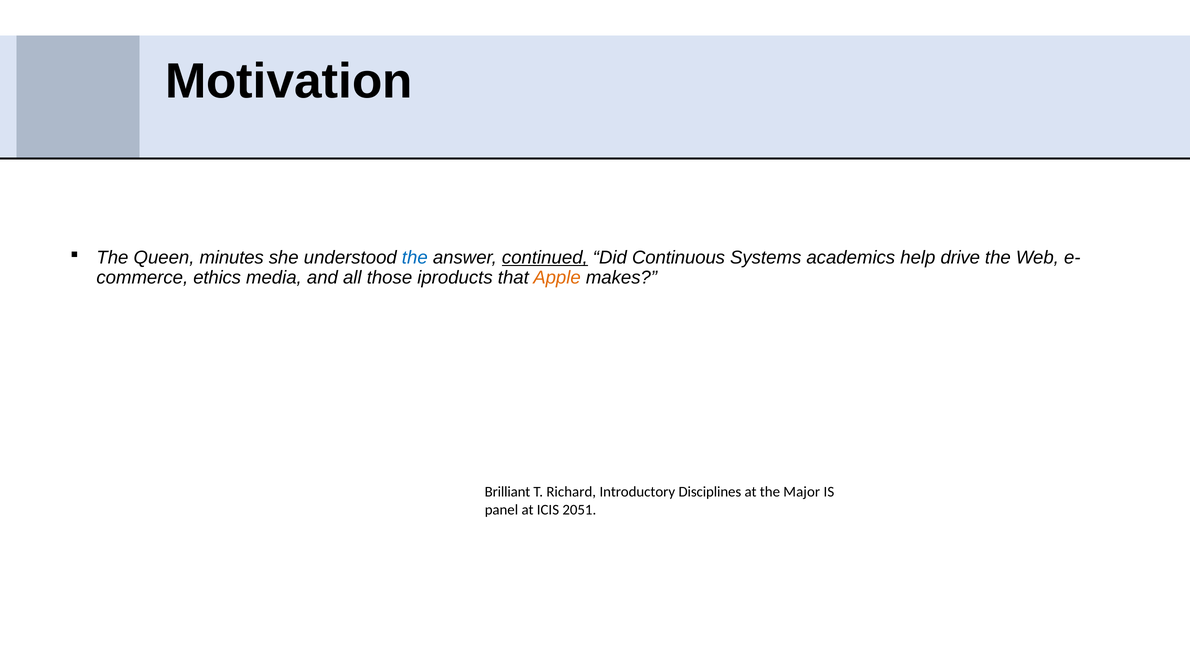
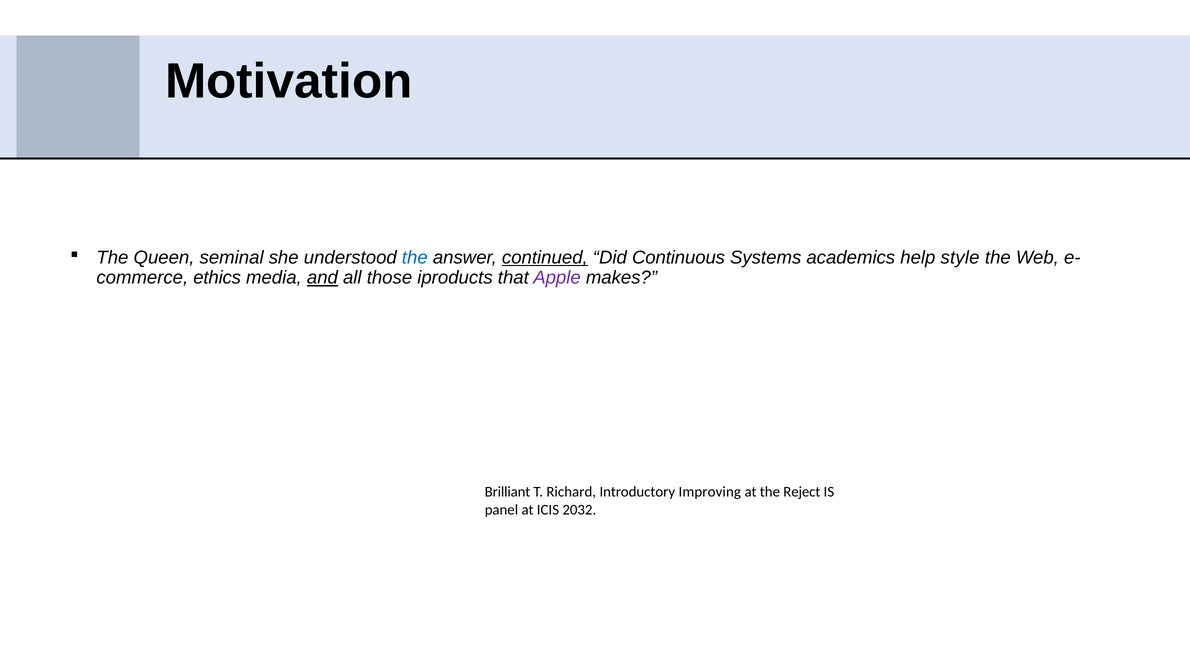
minutes: minutes -> seminal
drive: drive -> style
and underline: none -> present
Apple colour: orange -> purple
Disciplines: Disciplines -> Improving
Major: Major -> Reject
2051: 2051 -> 2032
